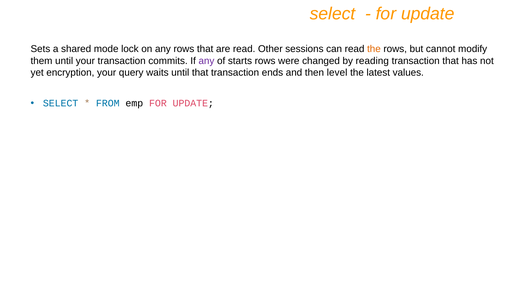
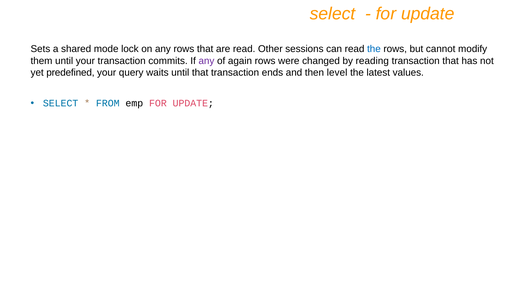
the at (374, 49) colour: orange -> blue
starts: starts -> again
encryption: encryption -> predefined
